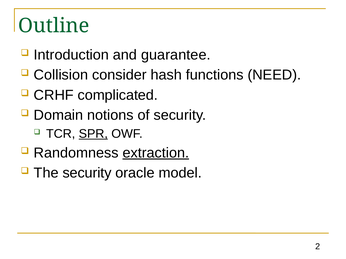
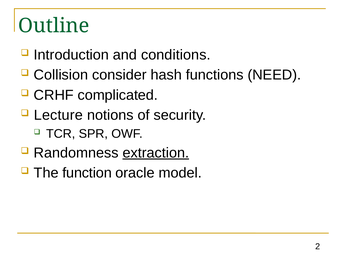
guarantee: guarantee -> conditions
Domain: Domain -> Lecture
SPR underline: present -> none
The security: security -> function
